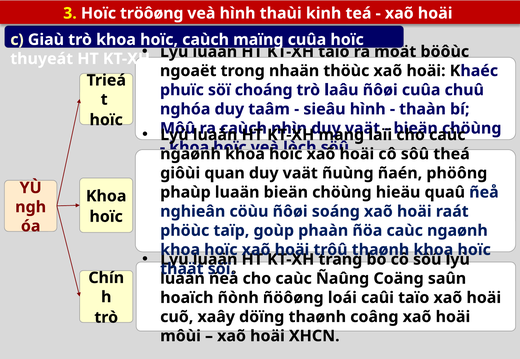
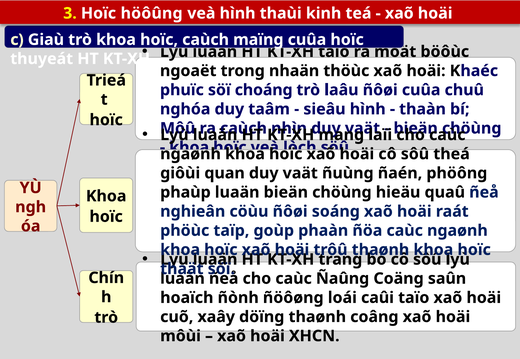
tröôøng: tröôøng -> höôûng
